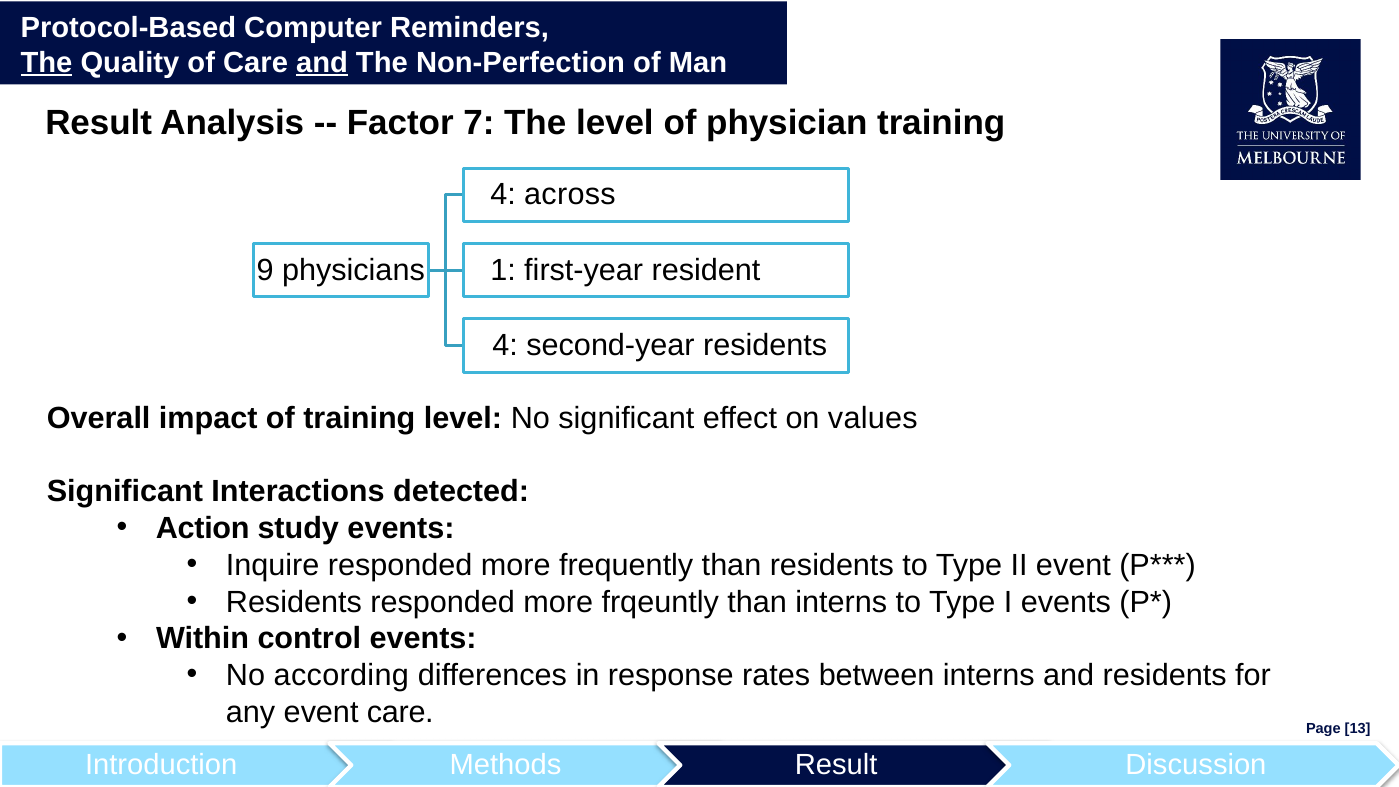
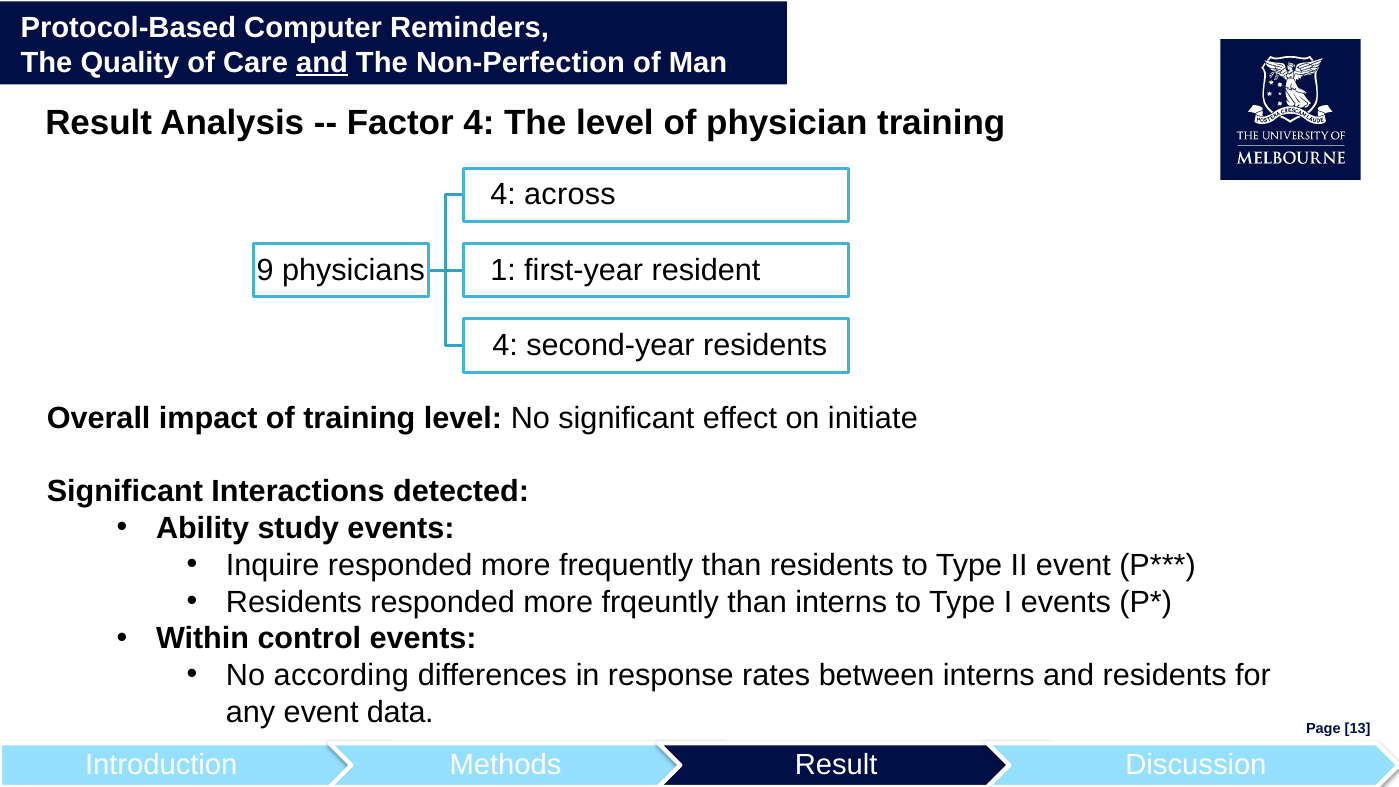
The at (47, 62) underline: present -> none
Factor 7: 7 -> 4
values: values -> initiate
Action: Action -> Ability
event care: care -> data
